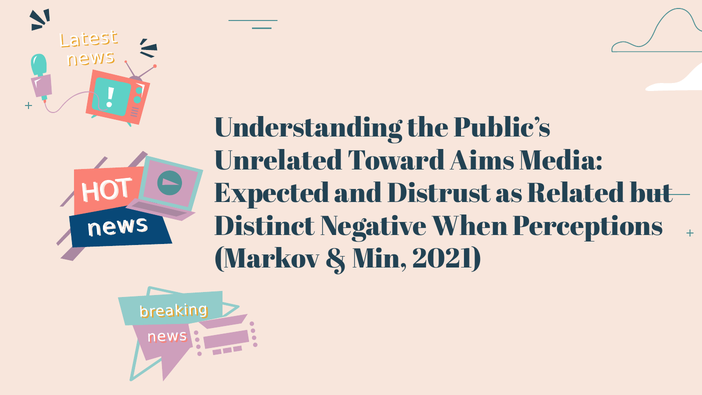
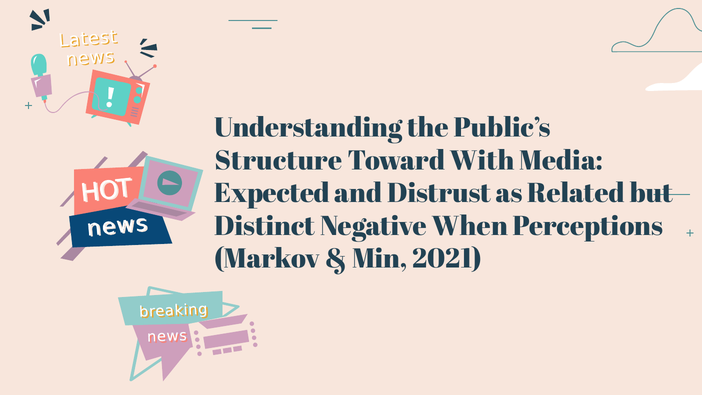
Unrelated: Unrelated -> Structure
Aims: Aims -> With
